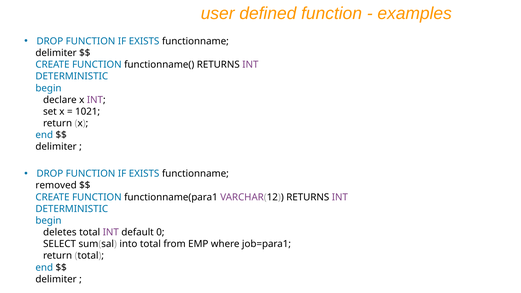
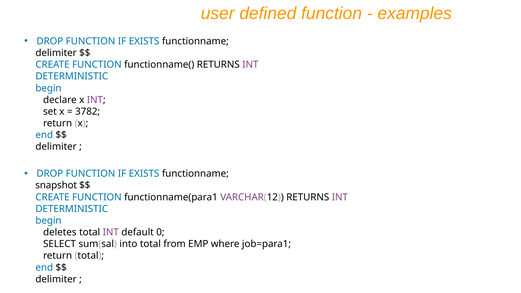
1021: 1021 -> 3782
removed: removed -> snapshot
